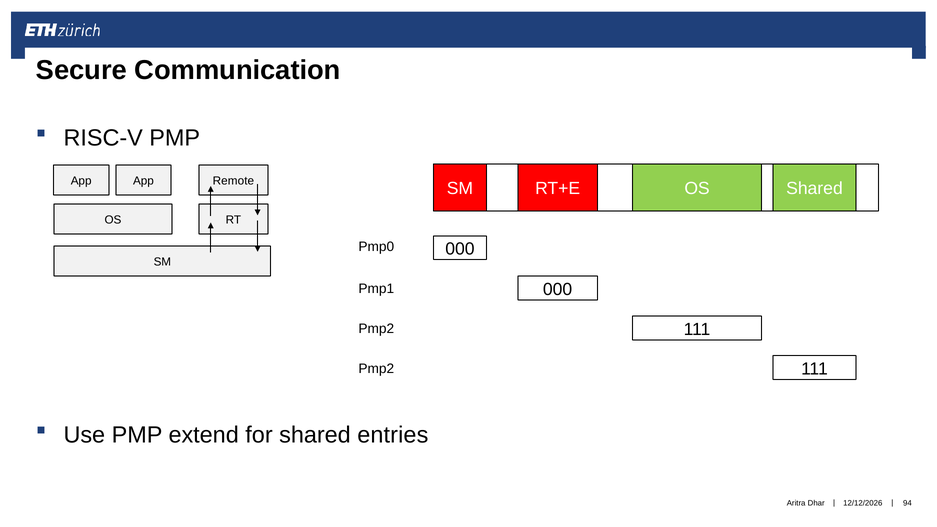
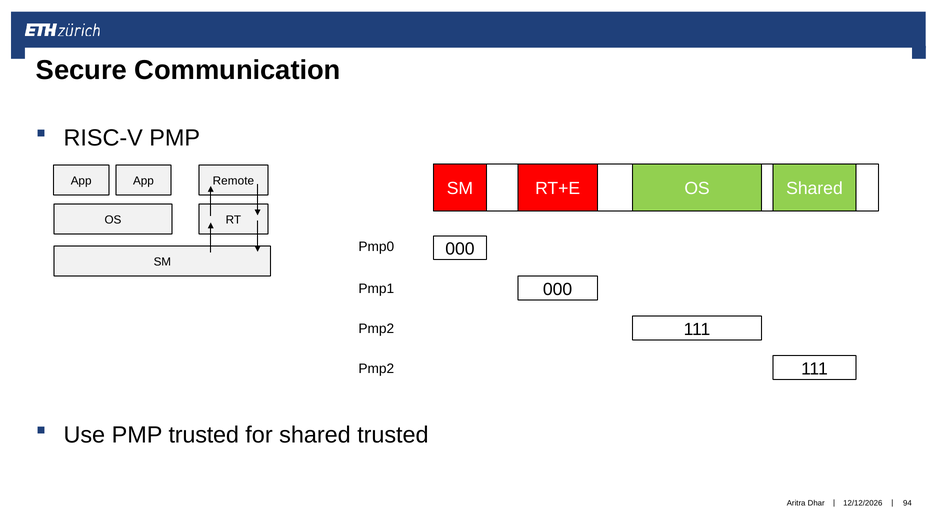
PMP extend: extend -> trusted
shared entries: entries -> trusted
